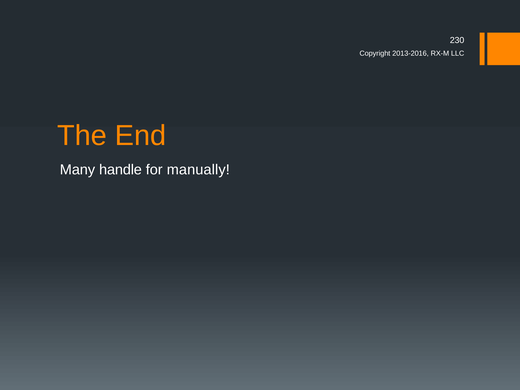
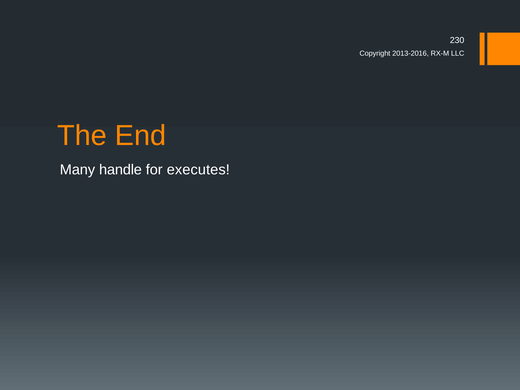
manually: manually -> executes
